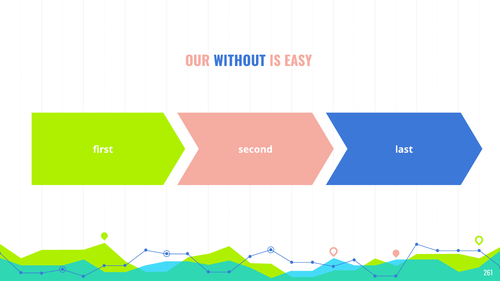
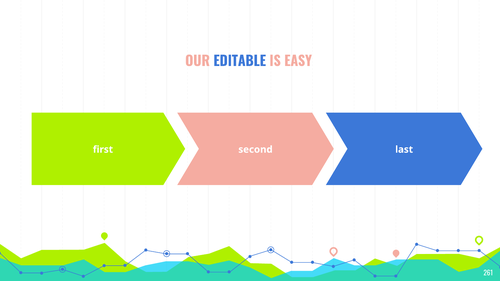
WITHOUT: WITHOUT -> EDITABLE
